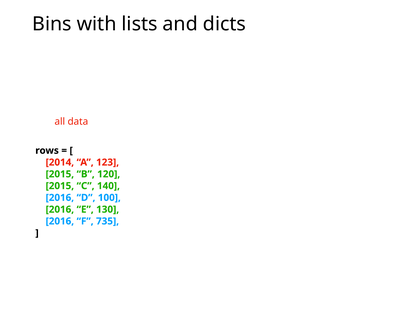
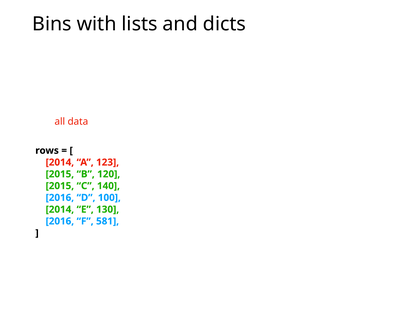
2016 at (60, 210): 2016 -> 2014
735: 735 -> 581
